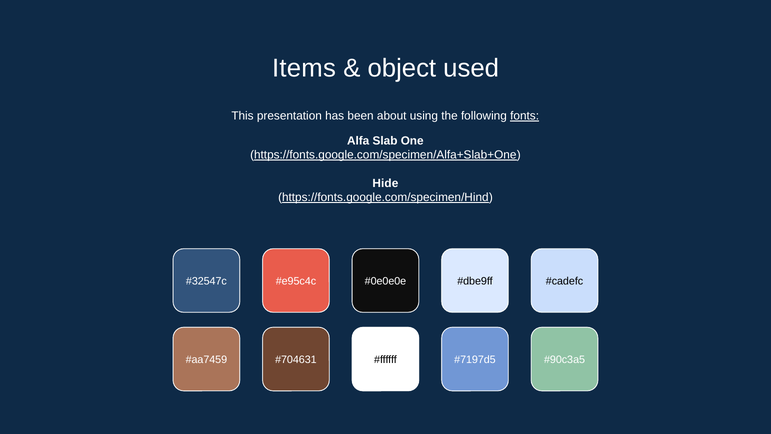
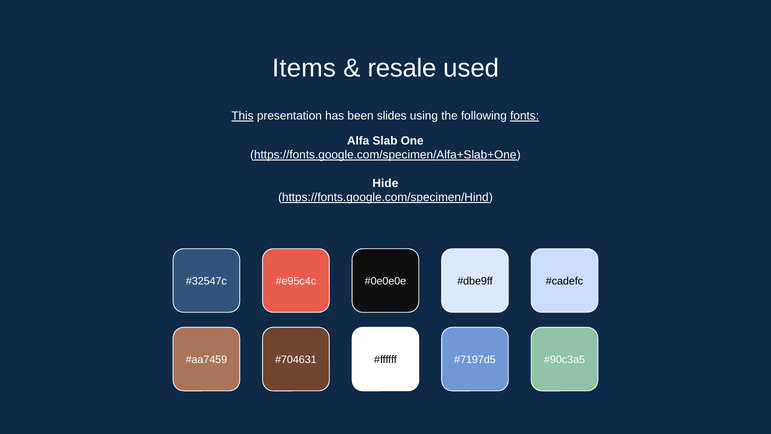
object: object -> resale
This underline: none -> present
about: about -> slides
